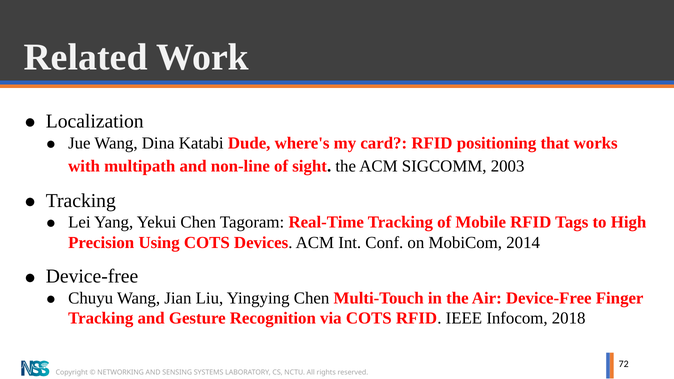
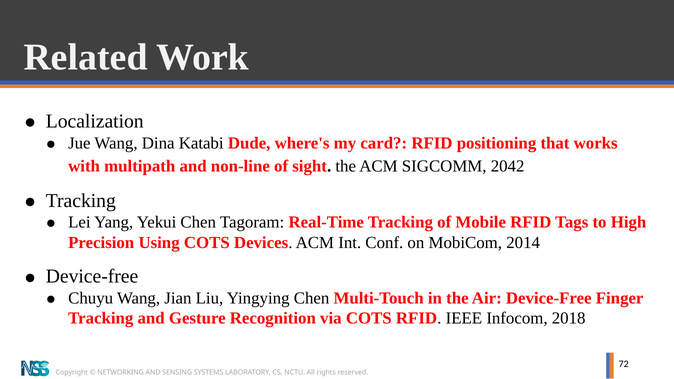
2003: 2003 -> 2042
